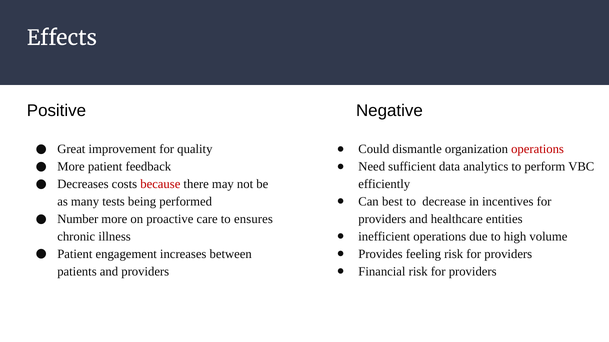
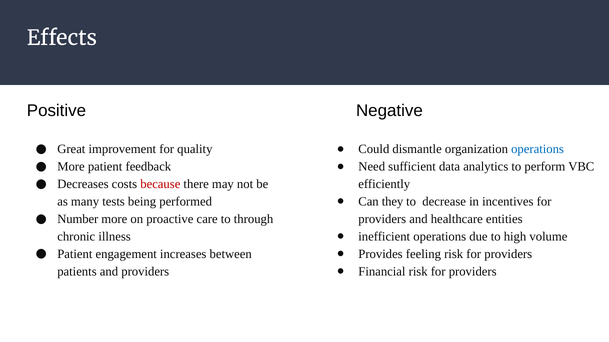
operations at (538, 149) colour: red -> blue
best: best -> they
ensures: ensures -> through
